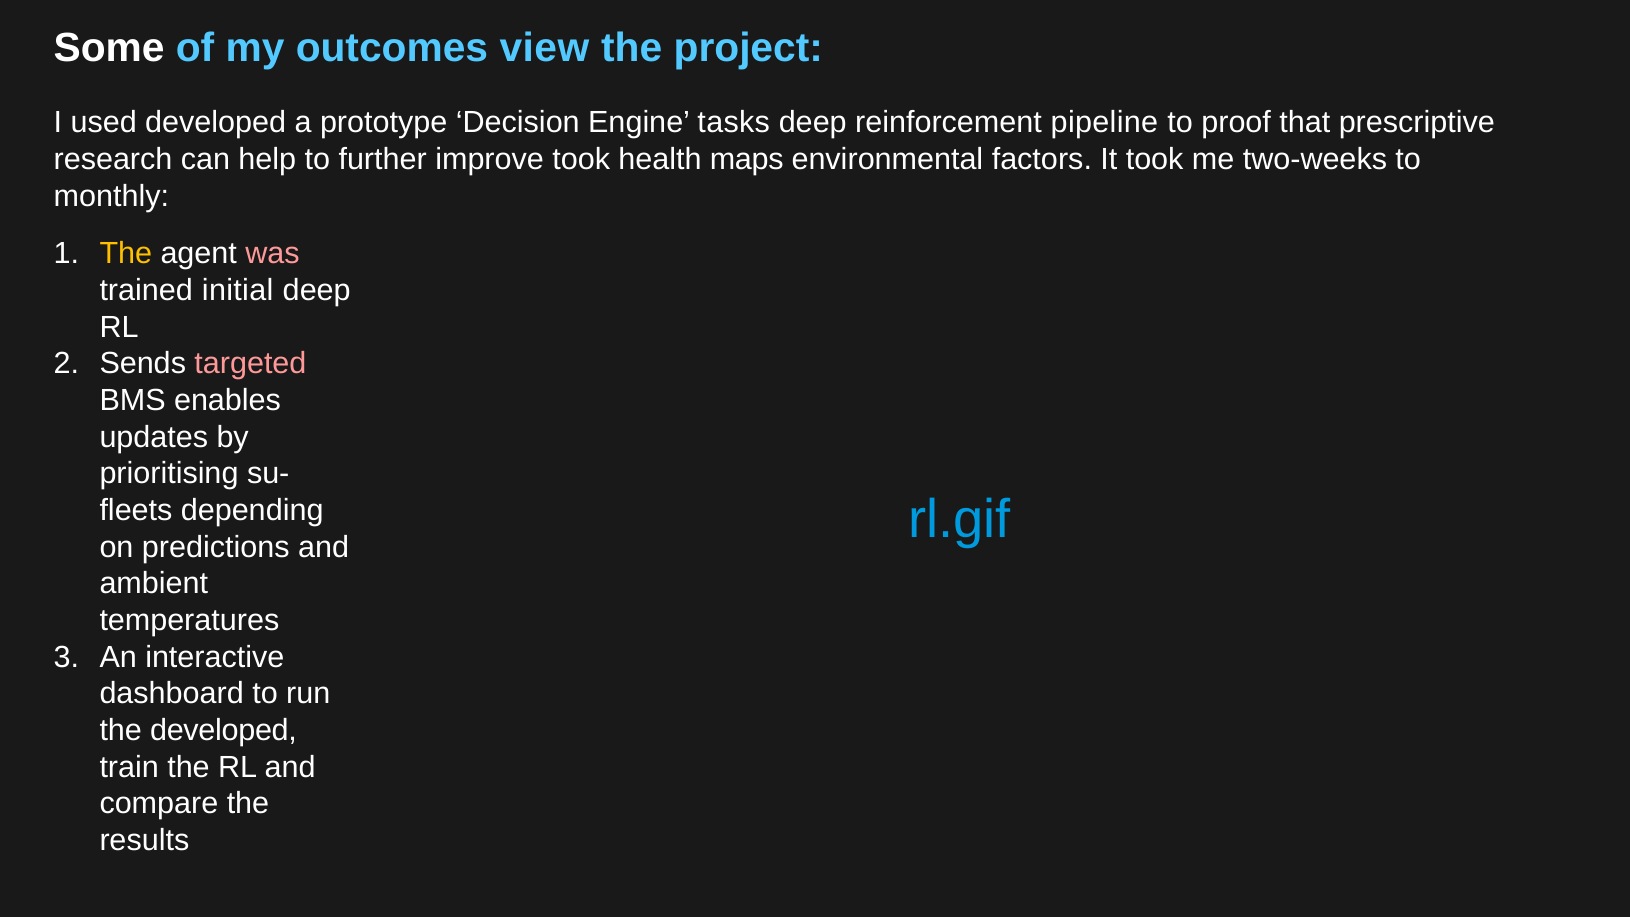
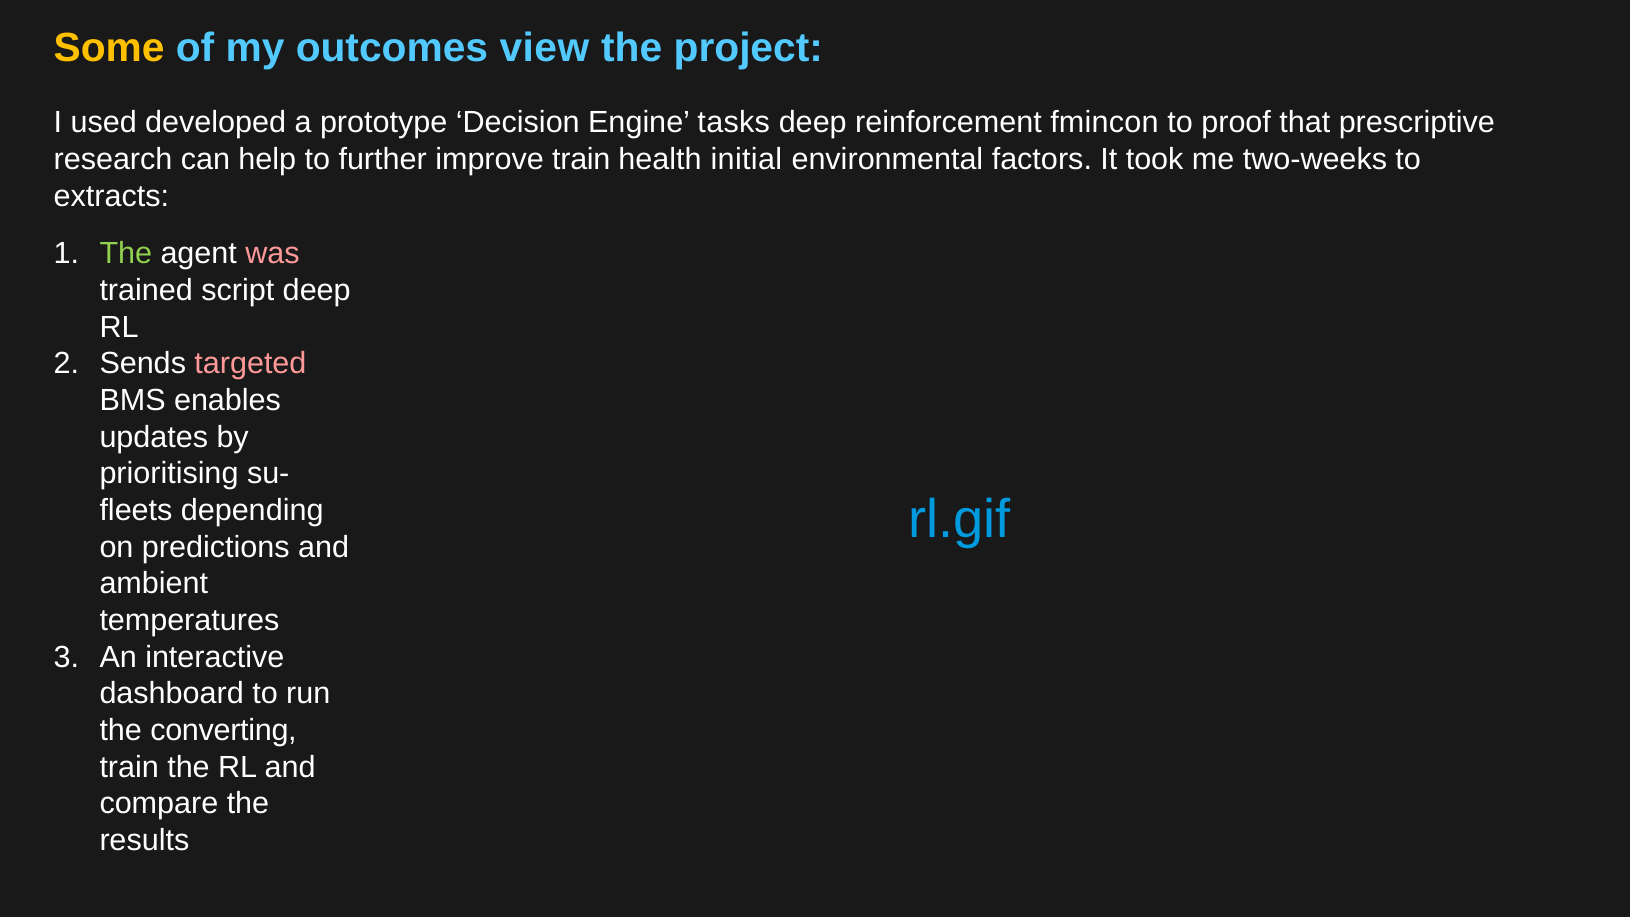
Some colour: white -> yellow
pipeline: pipeline -> fmincon
improve took: took -> train
maps: maps -> initial
monthly: monthly -> extracts
The at (126, 254) colour: yellow -> light green
initial: initial -> script
the developed: developed -> converting
